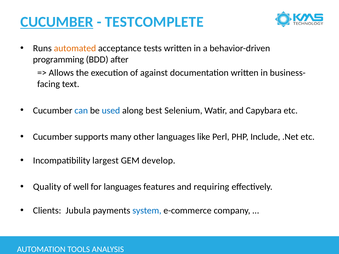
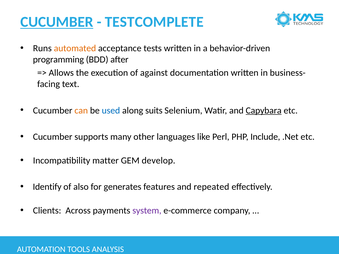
can colour: blue -> orange
best: best -> suits
Capybara underline: none -> present
largest: largest -> matter
Quality: Quality -> Identify
well: well -> also
for languages: languages -> generates
requiring: requiring -> repeated
Jubula: Jubula -> Across
system colour: blue -> purple
